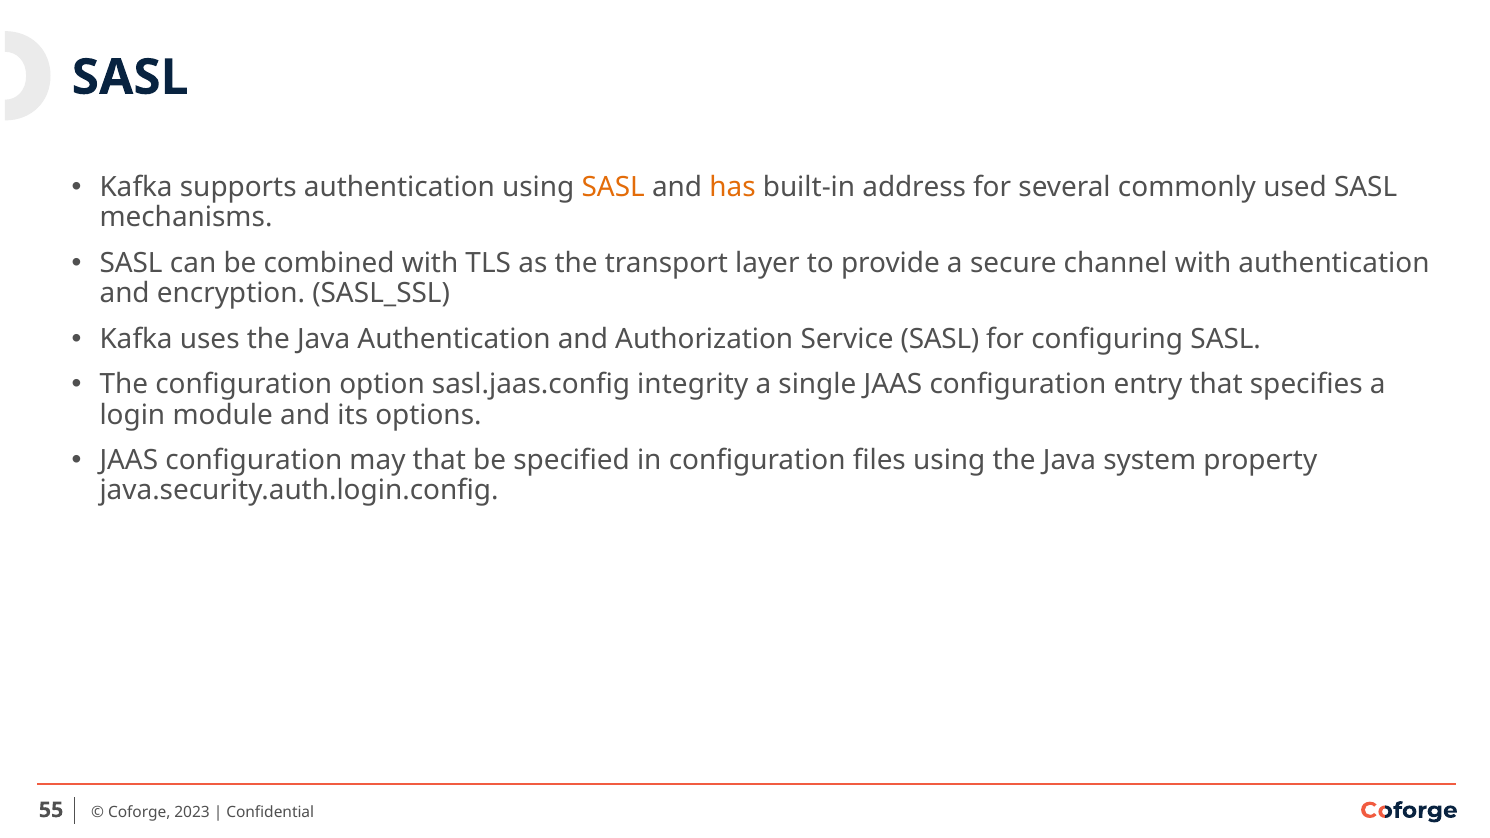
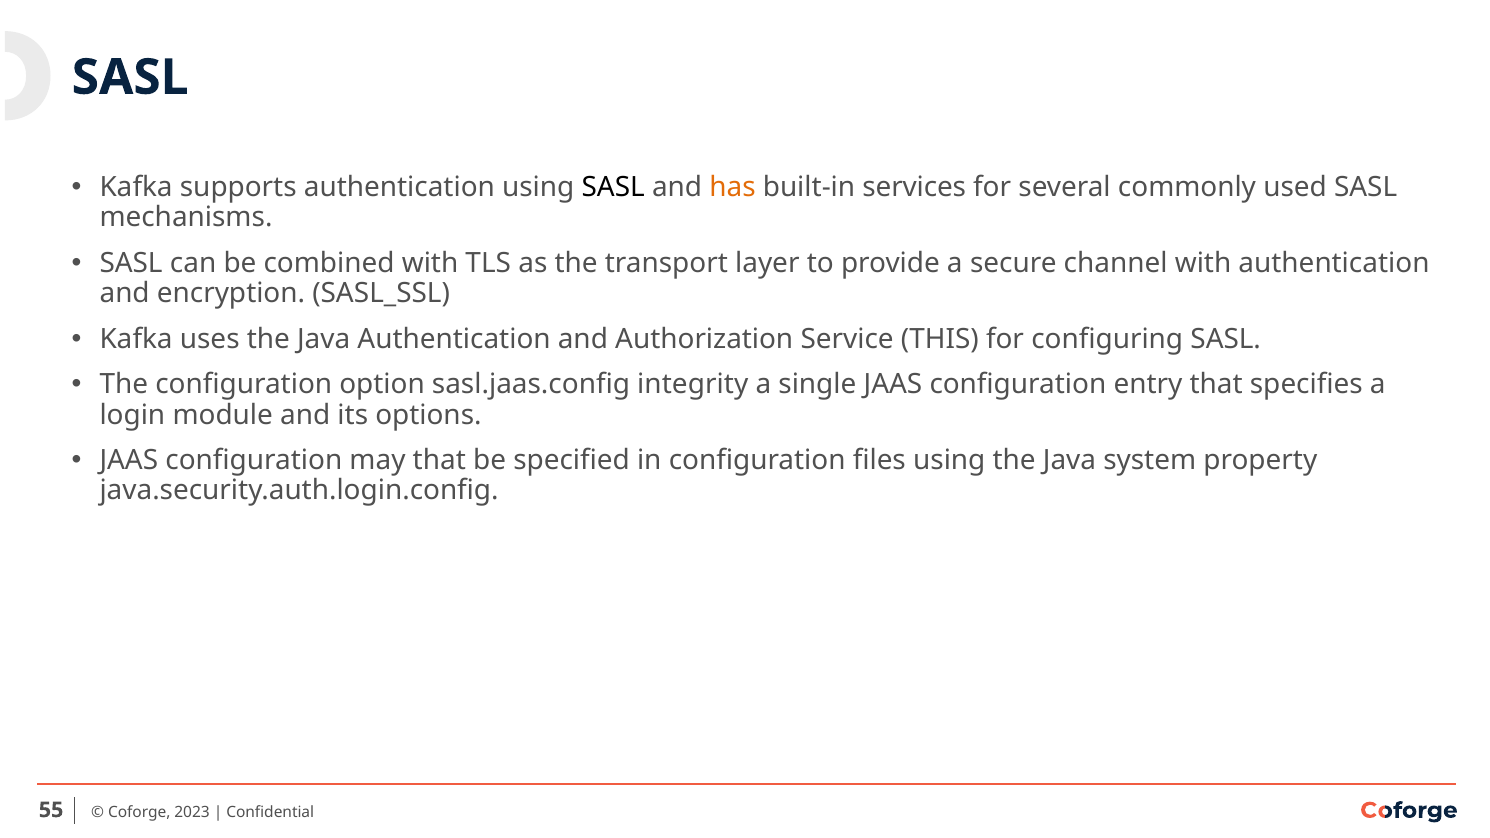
SASL at (613, 187) colour: orange -> black
address: address -> services
Service SASL: SASL -> THIS
